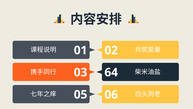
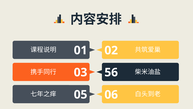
64: 64 -> 56
